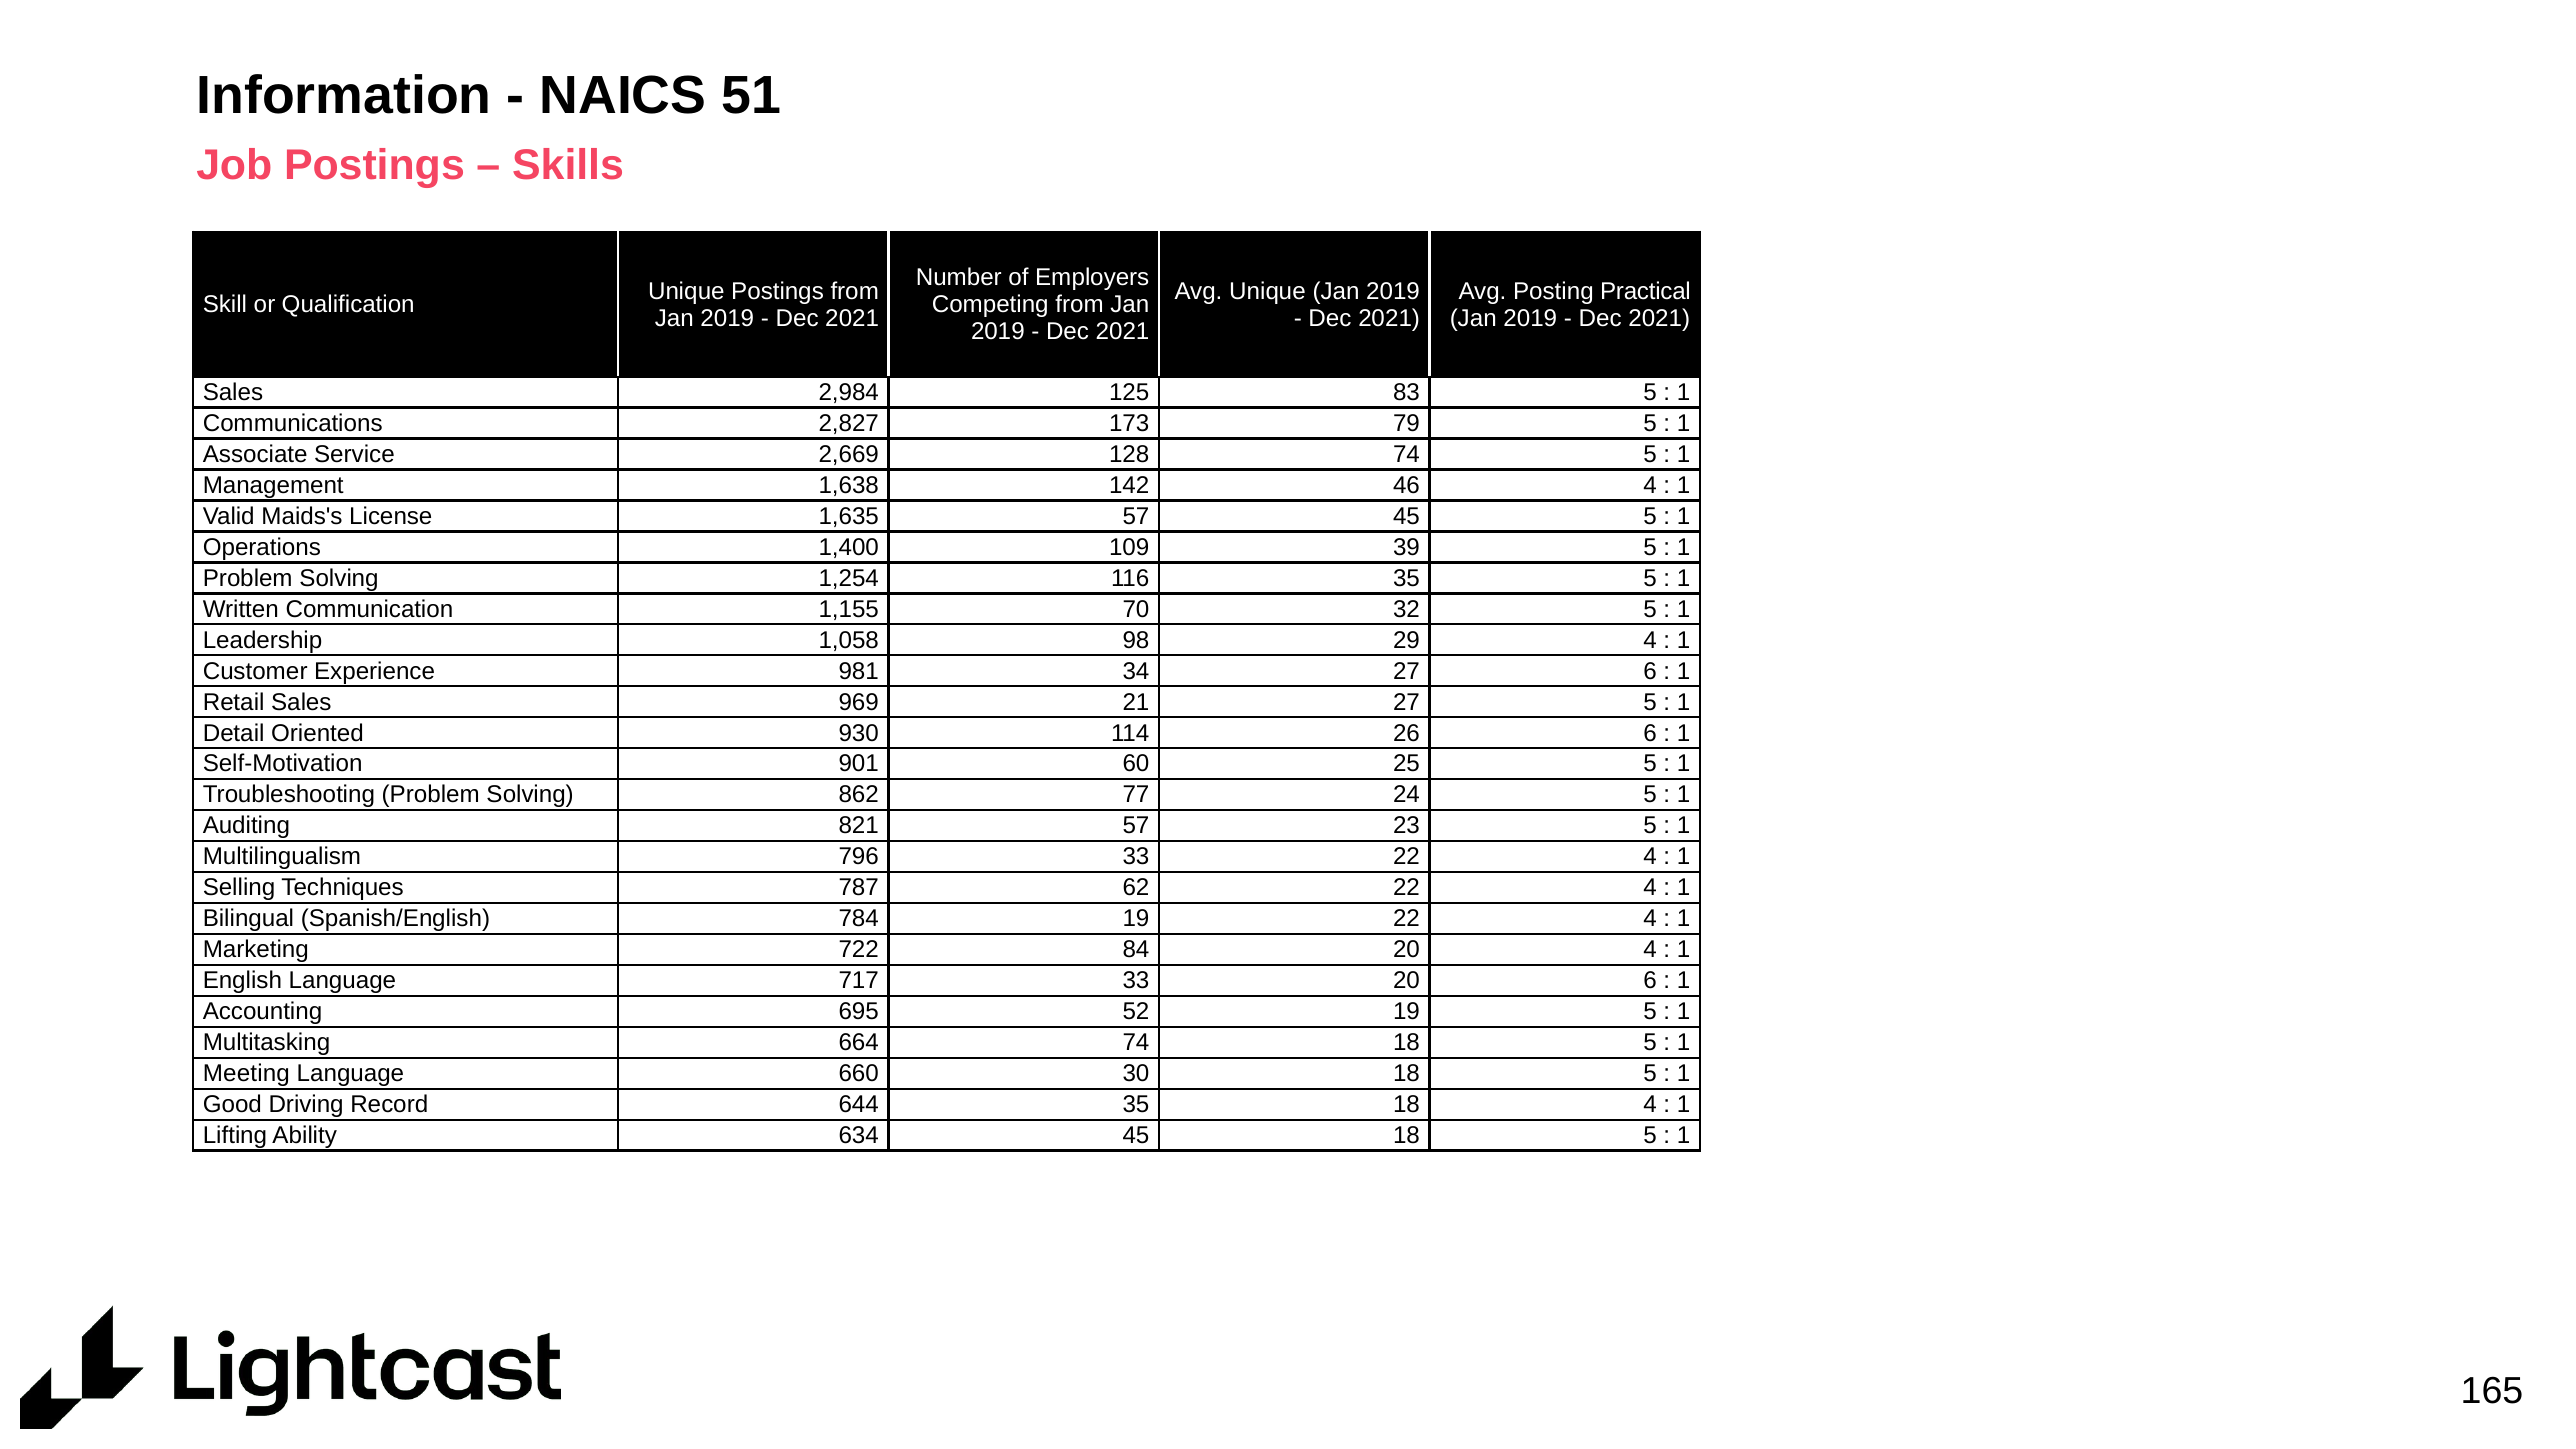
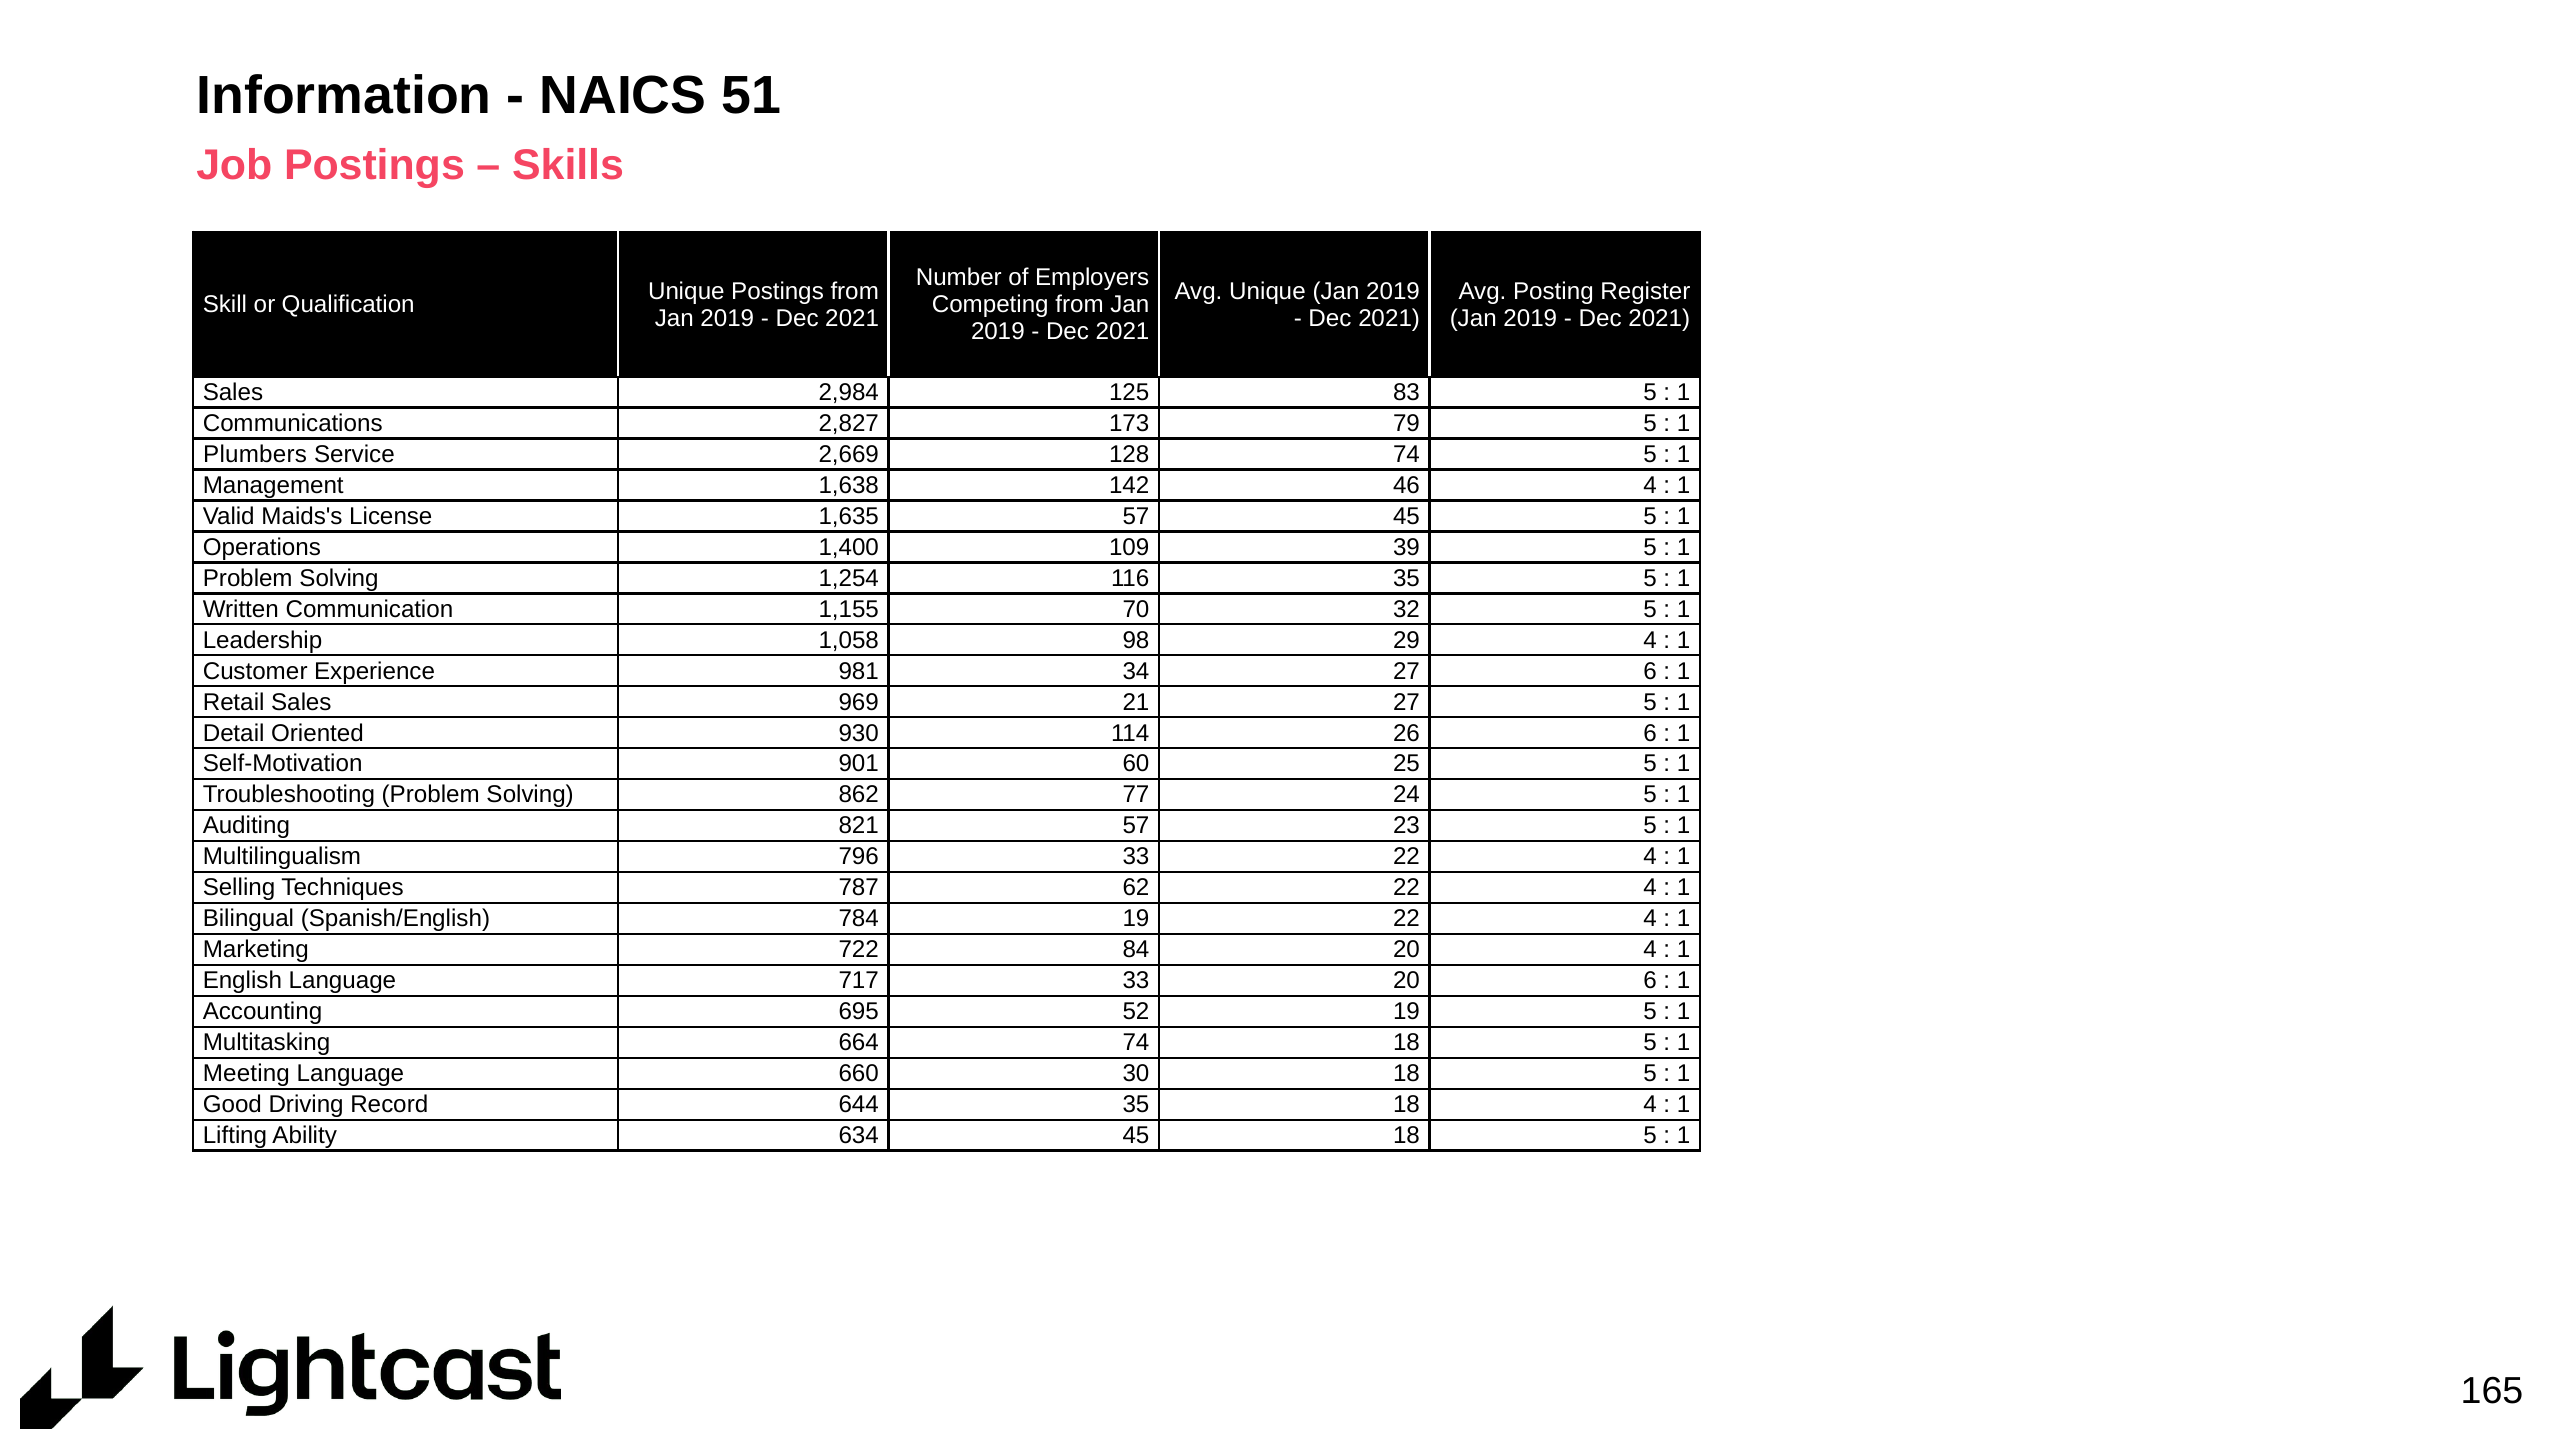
Practical: Practical -> Register
Associate: Associate -> Plumbers
